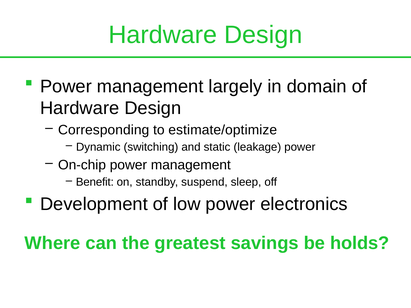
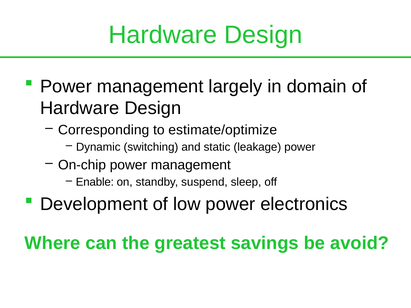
Benefit: Benefit -> Enable
holds: holds -> avoid
